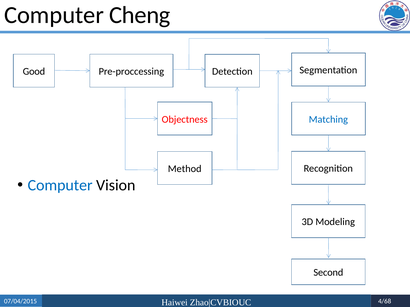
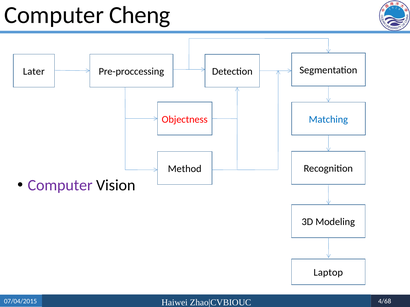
Good: Good -> Later
Computer at (60, 185) colour: blue -> purple
Second: Second -> Laptop
